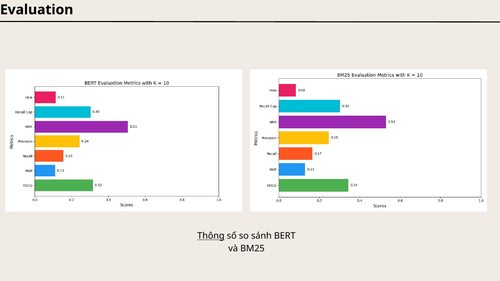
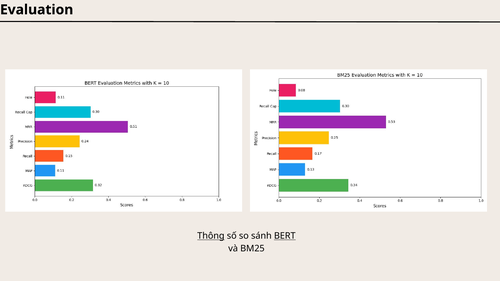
BERT underline: none -> present
